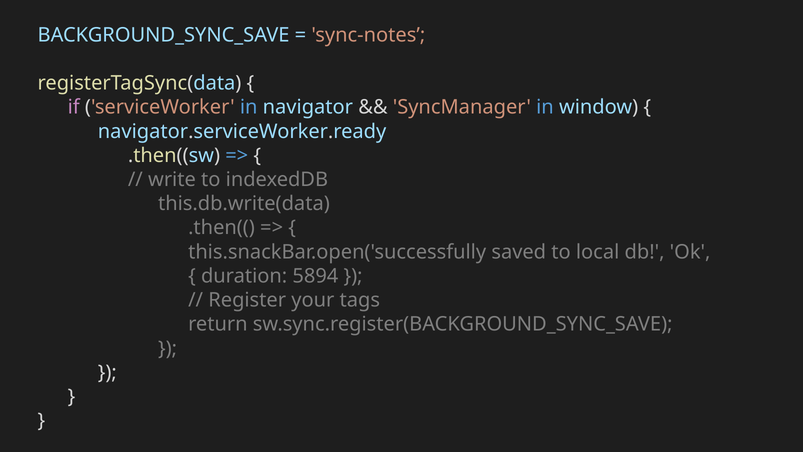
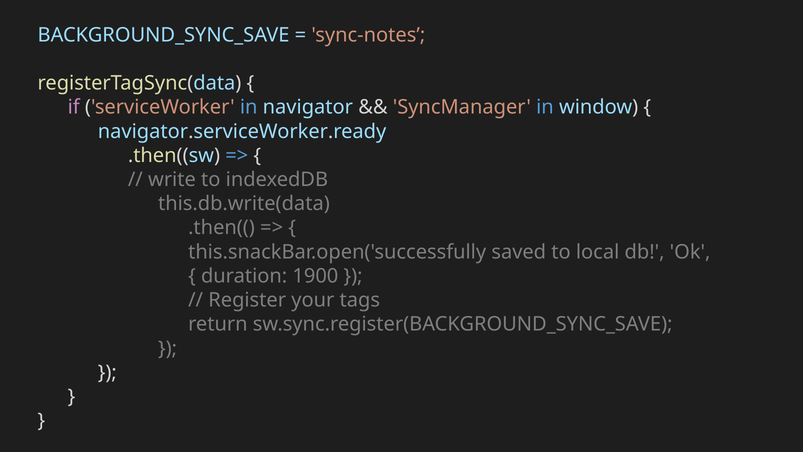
5894: 5894 -> 1900
